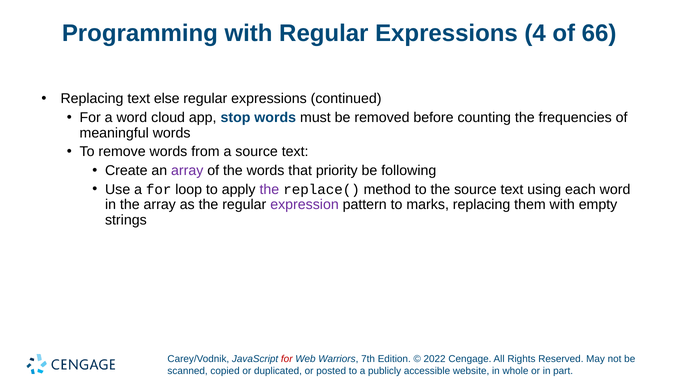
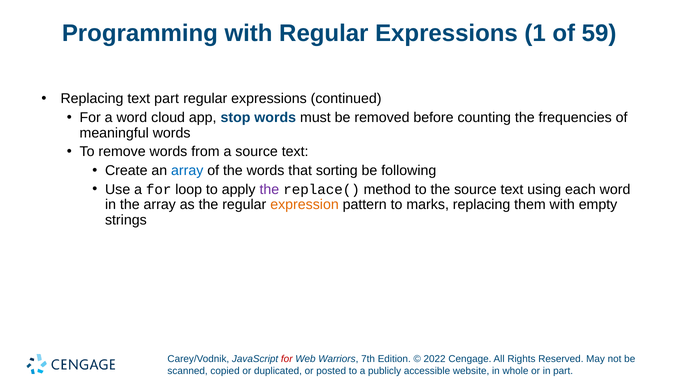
4: 4 -> 1
66: 66 -> 59
text else: else -> part
array at (187, 170) colour: purple -> blue
priority: priority -> sorting
expression colour: purple -> orange
